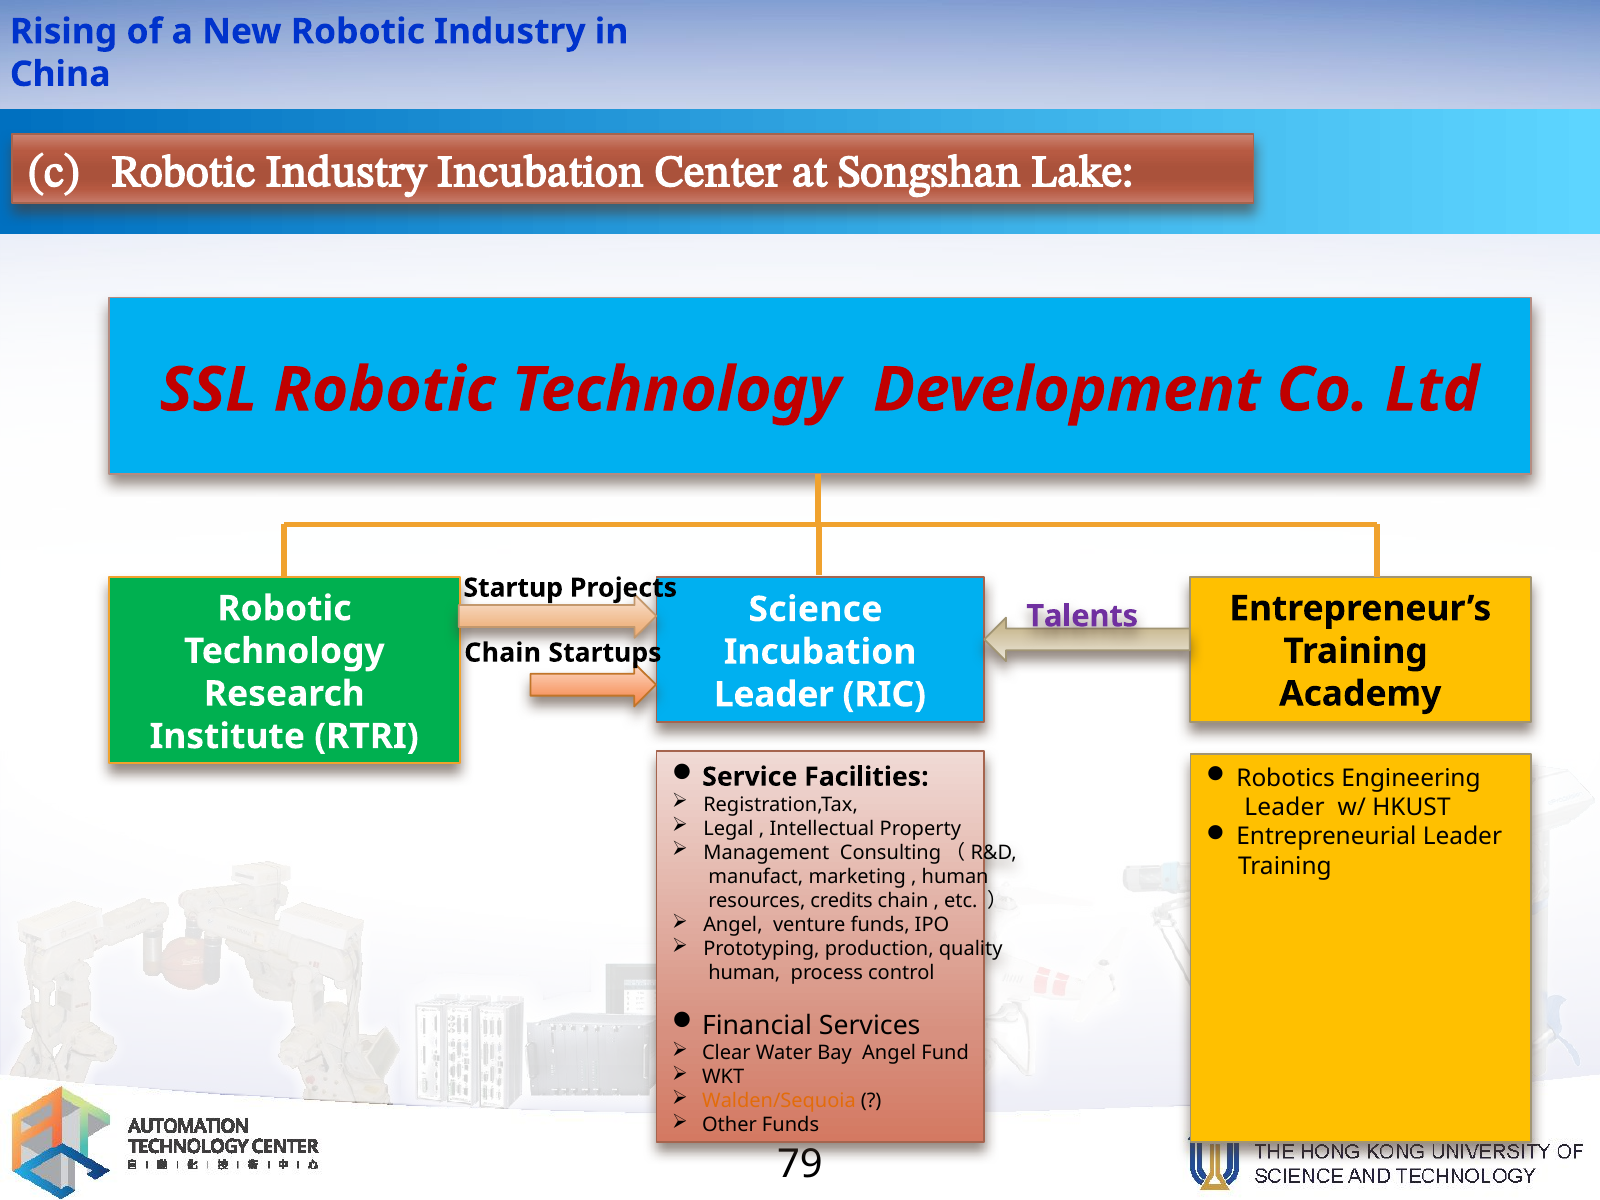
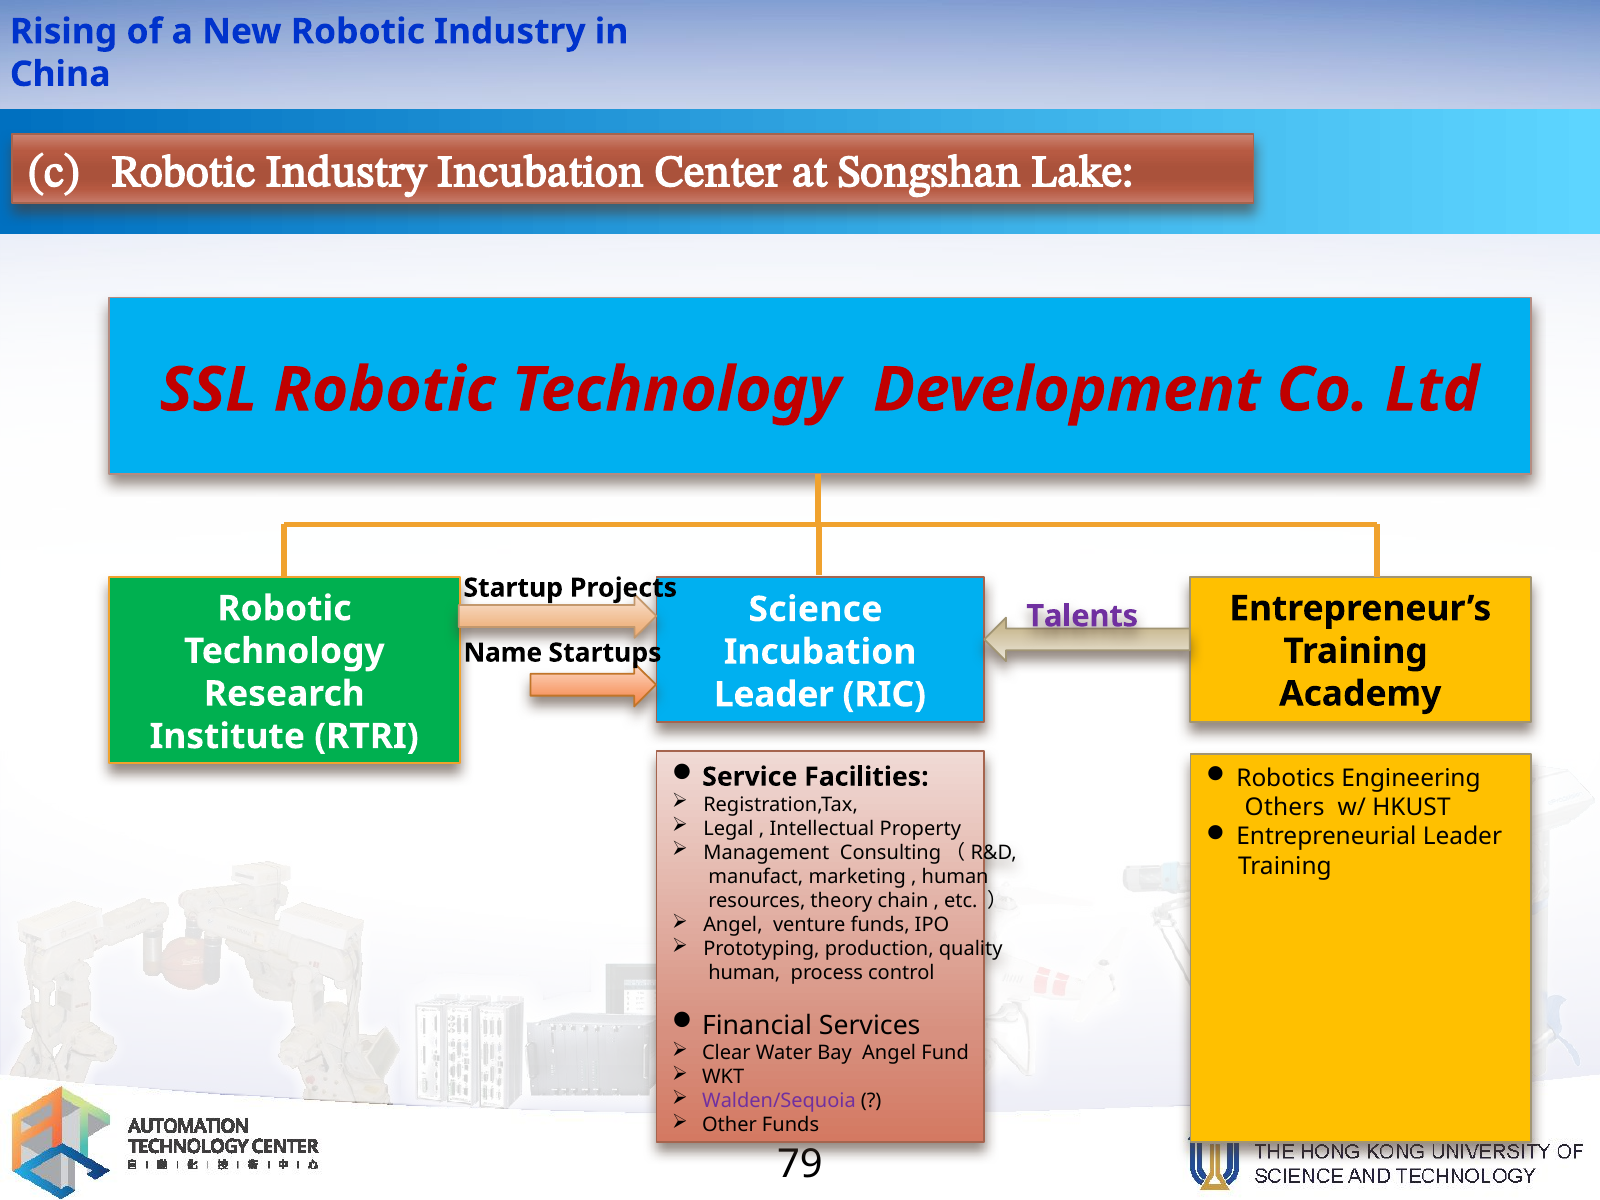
Chain at (503, 653): Chain -> Name
Leader at (1285, 808): Leader -> Others
credits: credits -> theory
Walden/Sequoia colour: orange -> purple
